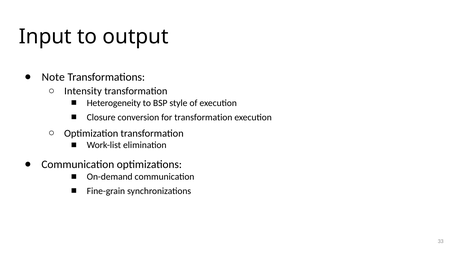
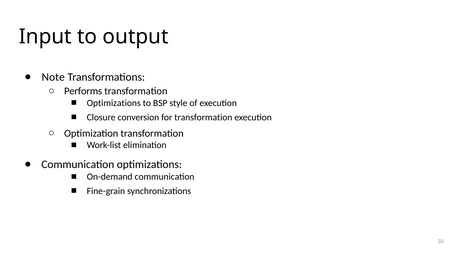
Intensity: Intensity -> Performs
Heterogeneity at (114, 103): Heterogeneity -> Optimizations
